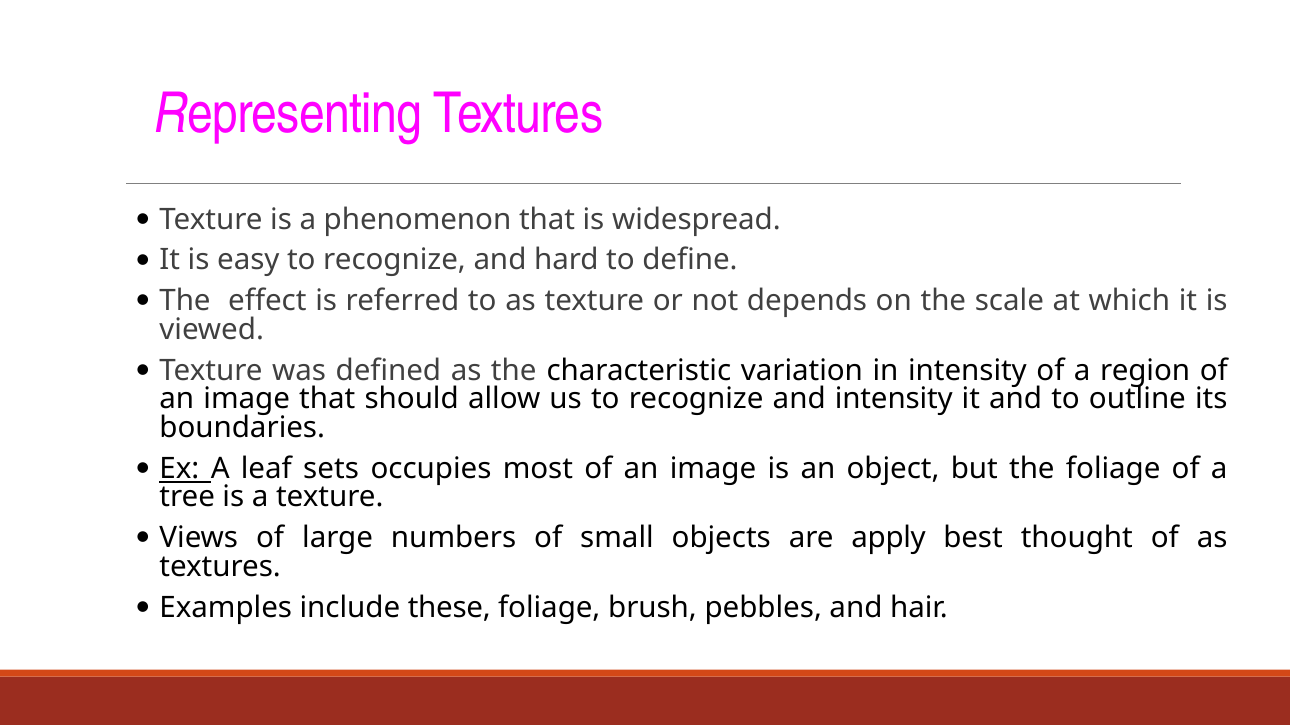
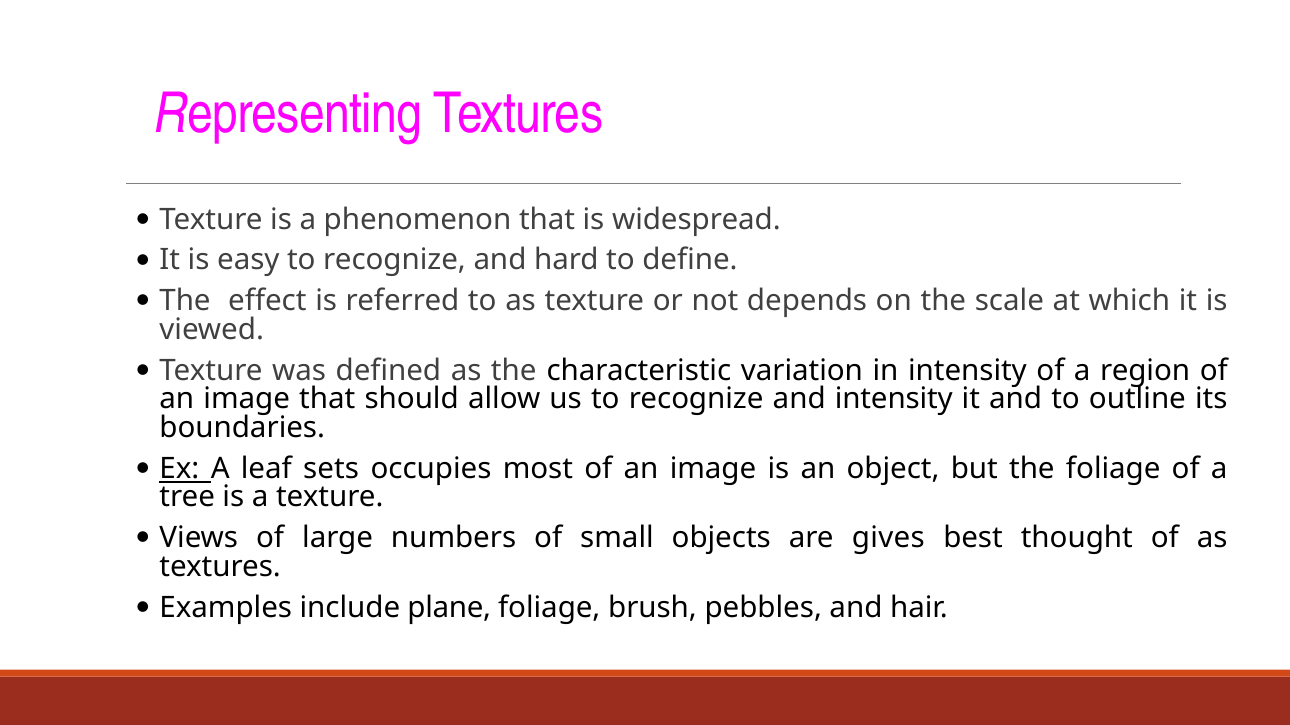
apply: apply -> gives
these: these -> plane
